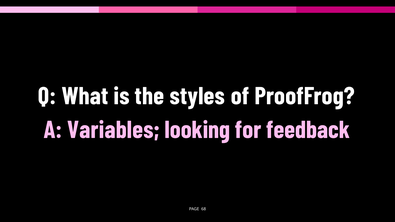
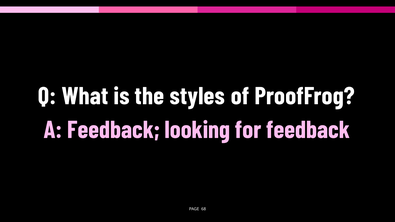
A Variables: Variables -> Feedback
